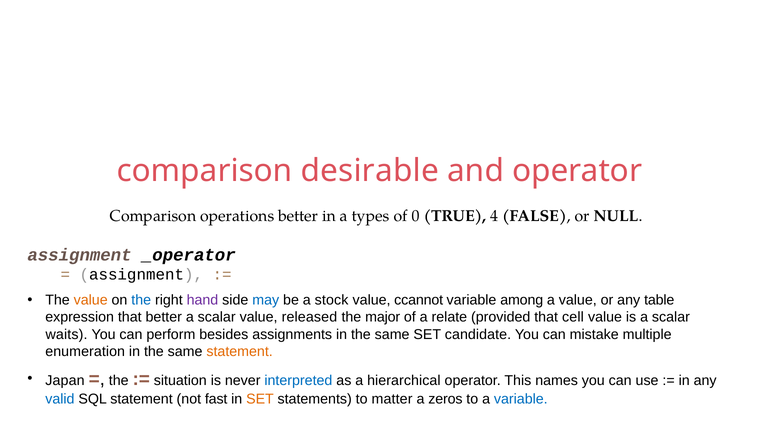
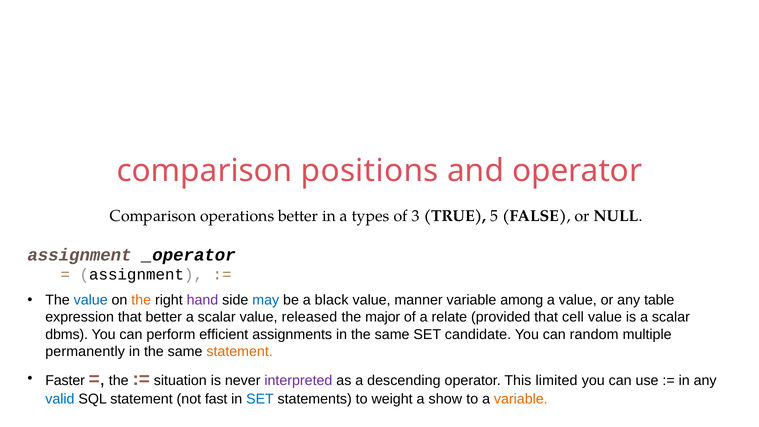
desirable: desirable -> positions
0: 0 -> 3
4: 4 -> 5
value at (91, 300) colour: orange -> blue
the at (141, 300) colour: blue -> orange
stock: stock -> black
ccannot: ccannot -> manner
waits: waits -> dbms
besides: besides -> efficient
mistake: mistake -> random
enumeration: enumeration -> permanently
Japan: Japan -> Faster
interpreted colour: blue -> purple
hierarchical: hierarchical -> descending
names: names -> limited
SET at (260, 399) colour: orange -> blue
matter: matter -> weight
zeros: zeros -> show
variable at (521, 399) colour: blue -> orange
